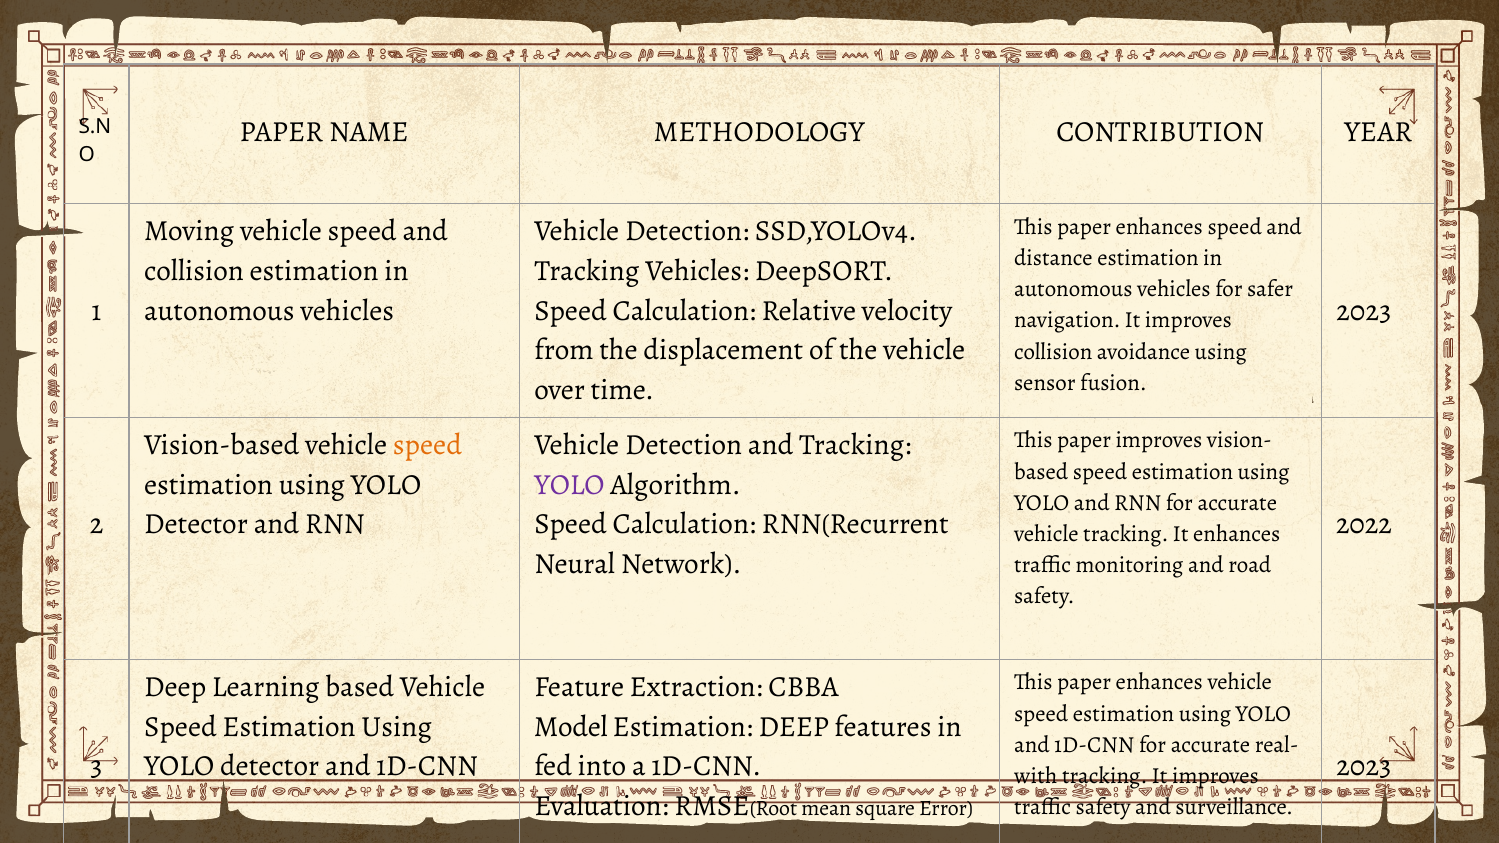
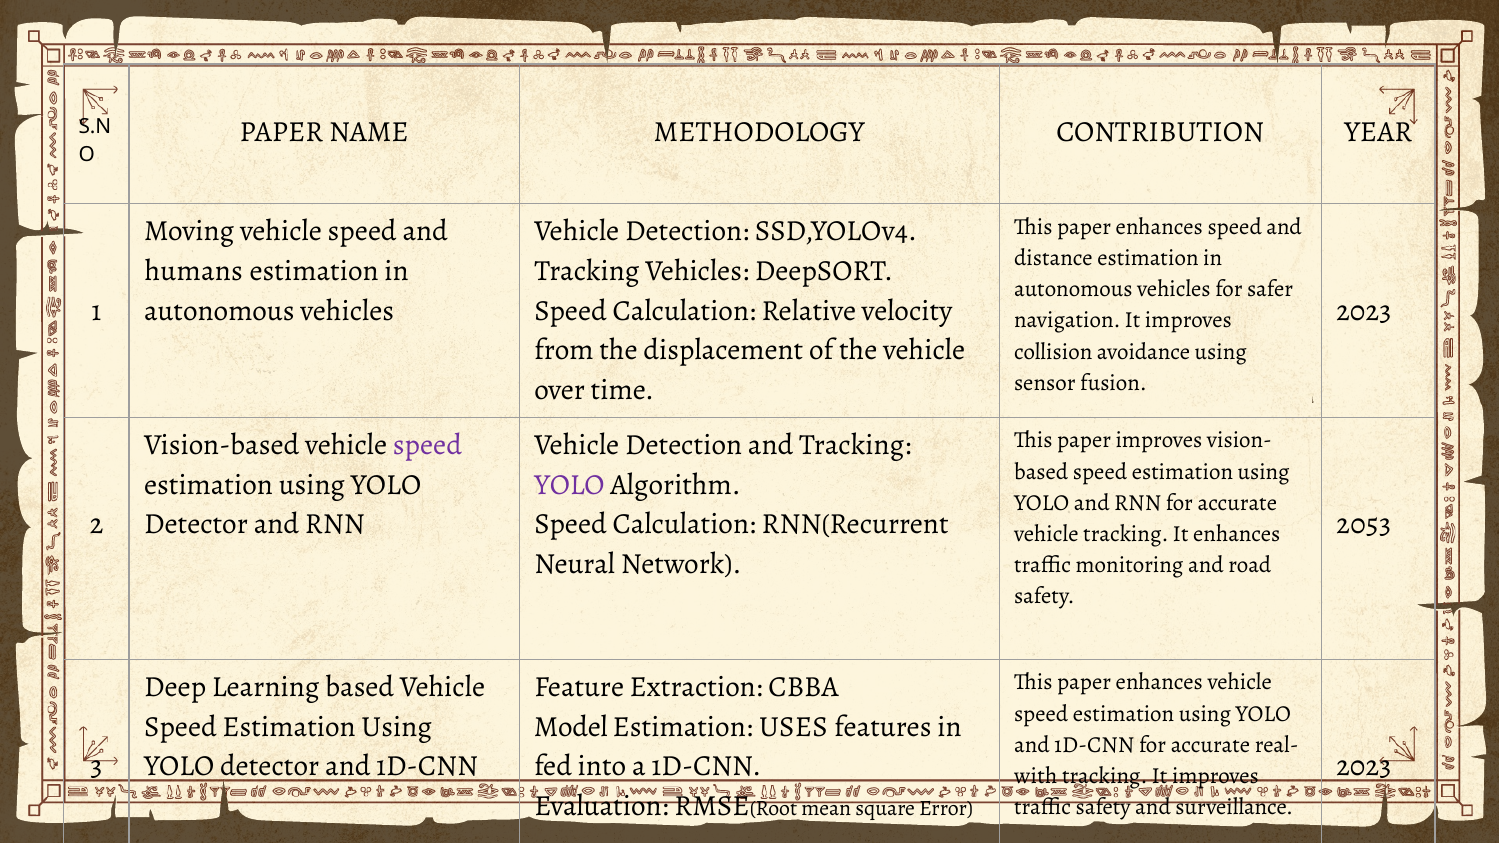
collision at (194, 271): collision -> humans
speed at (427, 445) colour: orange -> purple
2022: 2022 -> 2053
Estimation DEEP: DEEP -> USES
